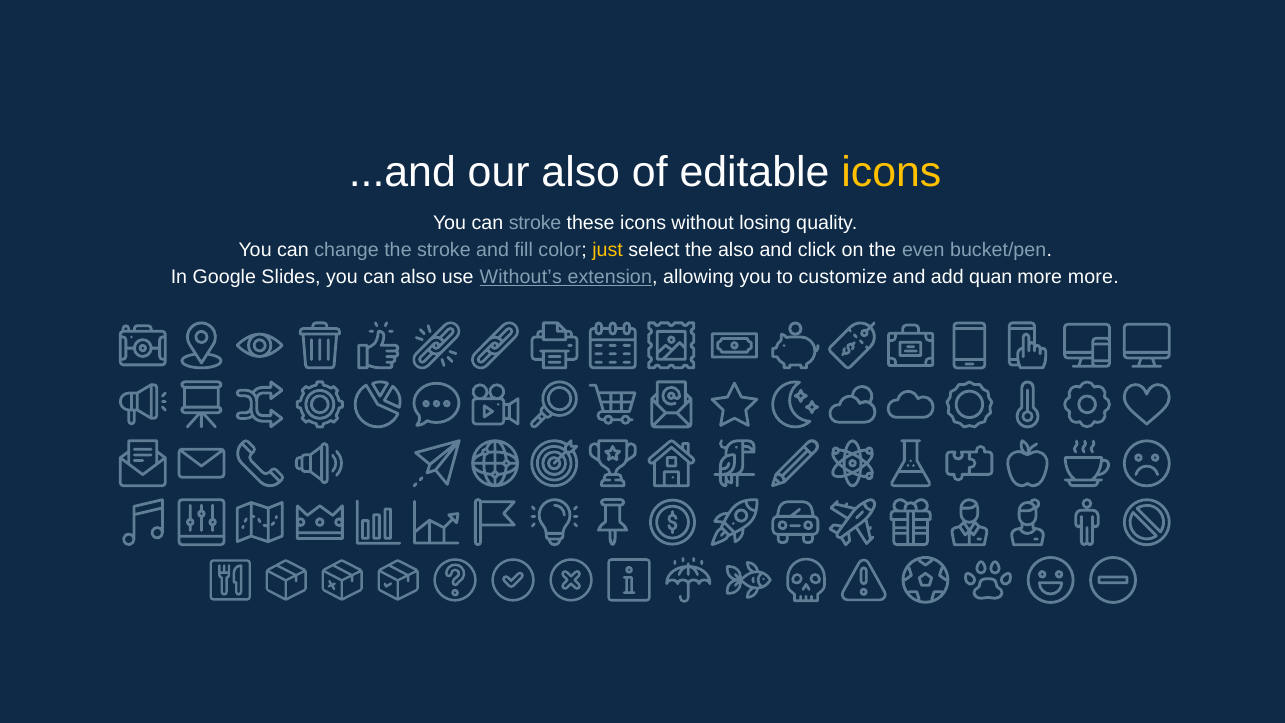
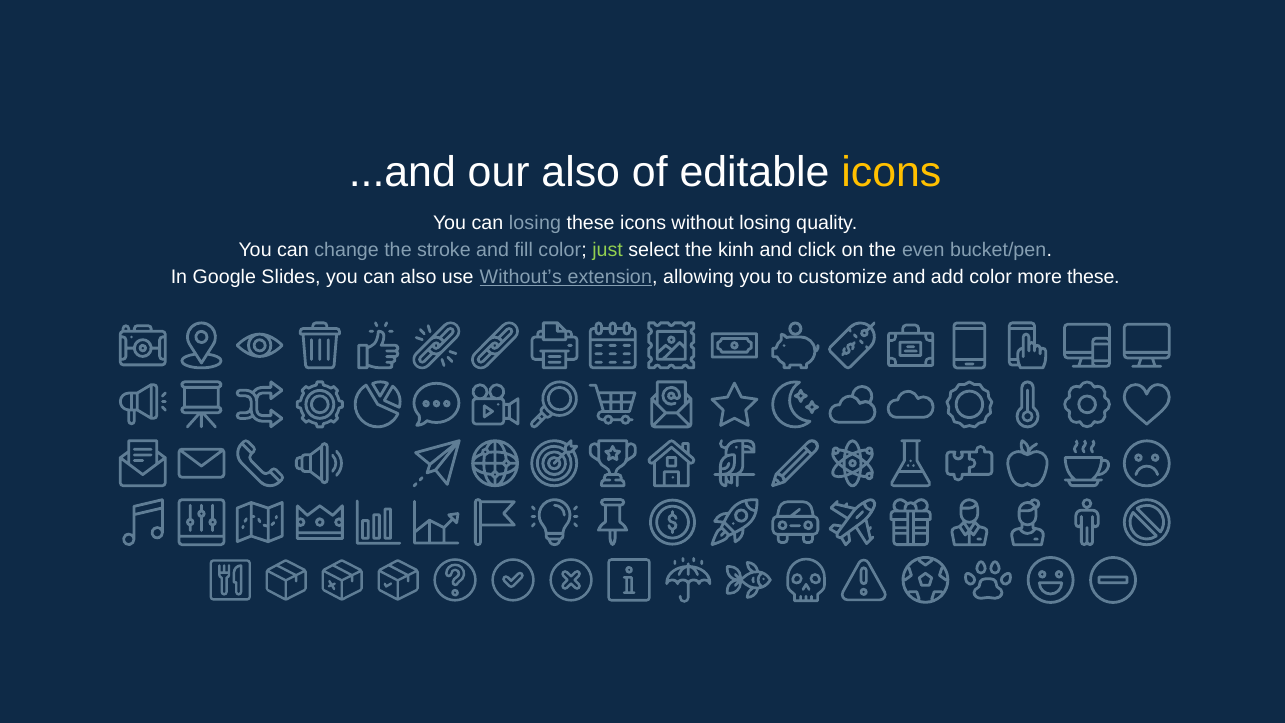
can stroke: stroke -> losing
just colour: yellow -> light green
the also: also -> kinh
add quan: quan -> color
more more: more -> these
